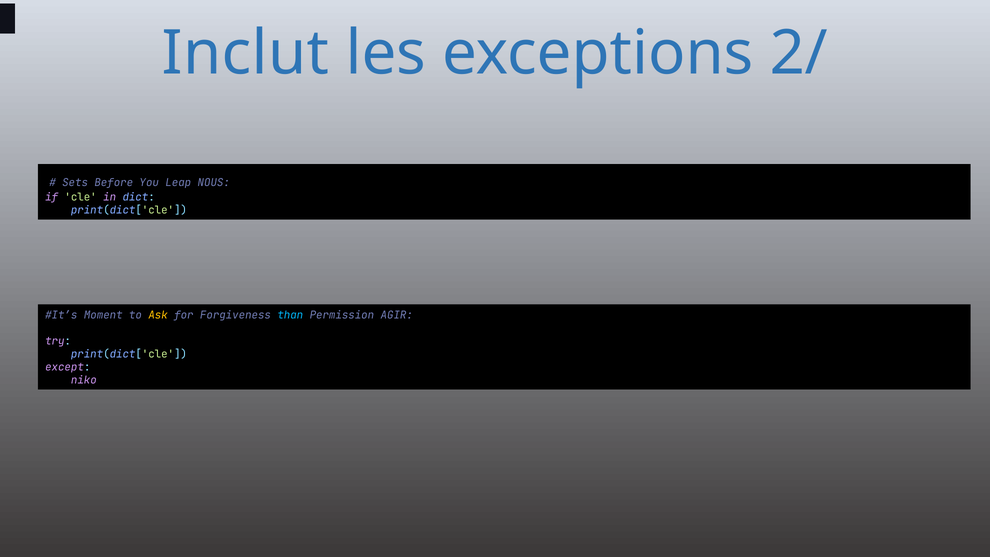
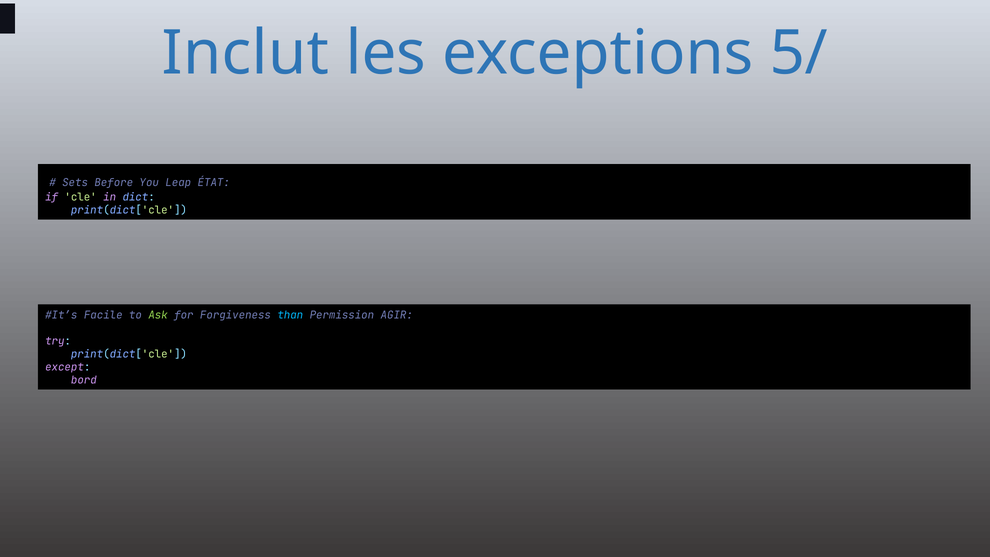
2/: 2/ -> 5/
NOUS: NOUS -> ÉTAT
Moment: Moment -> Facile
Ask colour: yellow -> light green
niko: niko -> bord
